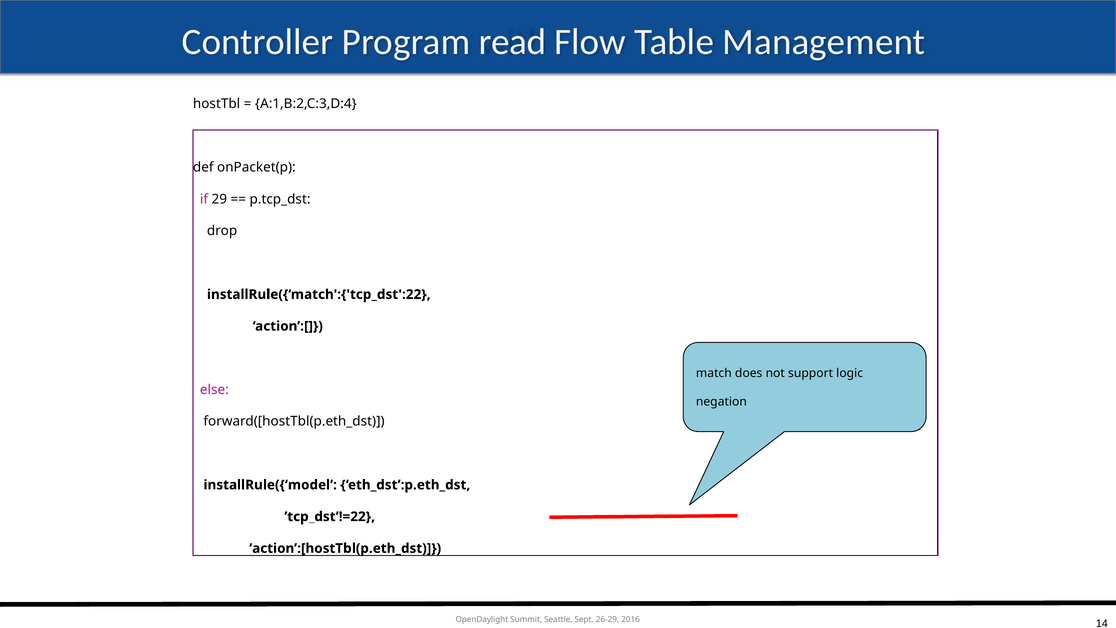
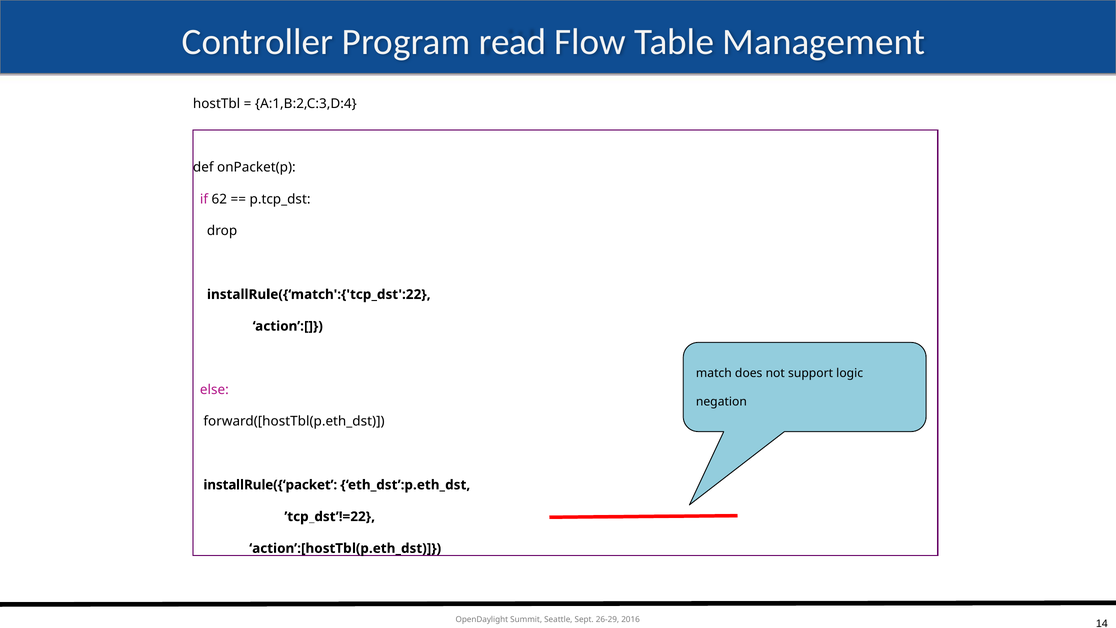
29: 29 -> 62
installRule({‘model: installRule({‘model -> installRule({‘packet
